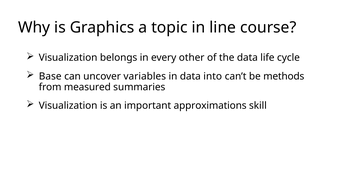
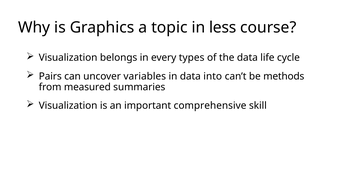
line: line -> less
other: other -> types
Base: Base -> Pairs
approximations: approximations -> comprehensive
